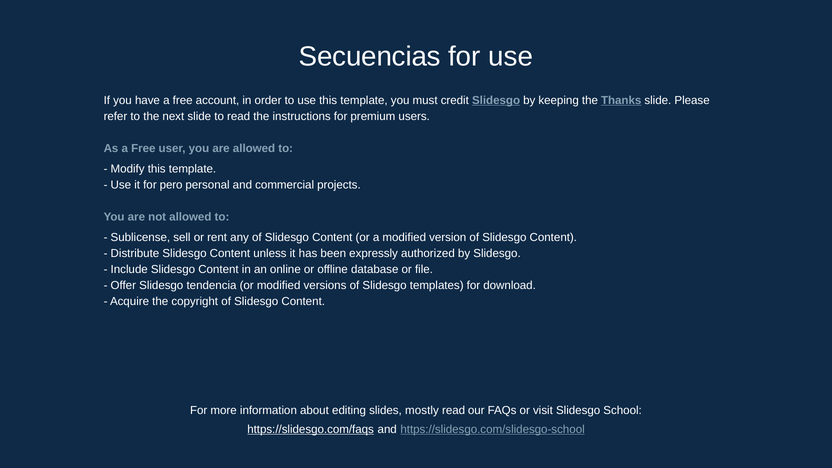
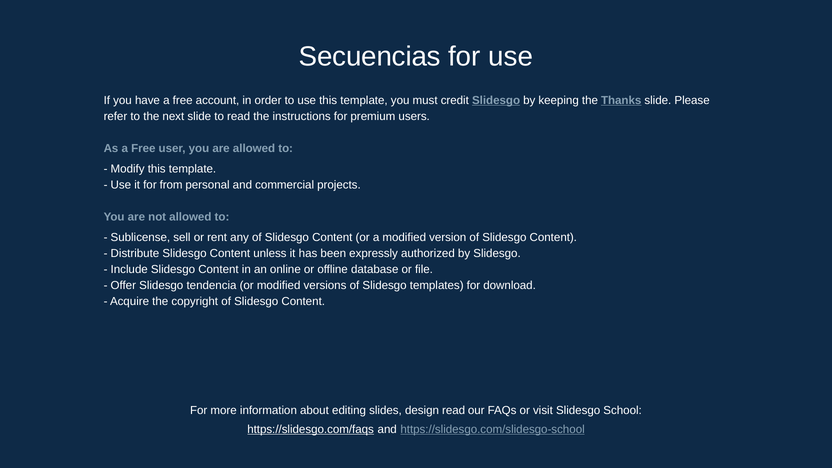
pero: pero -> from
mostly: mostly -> design
